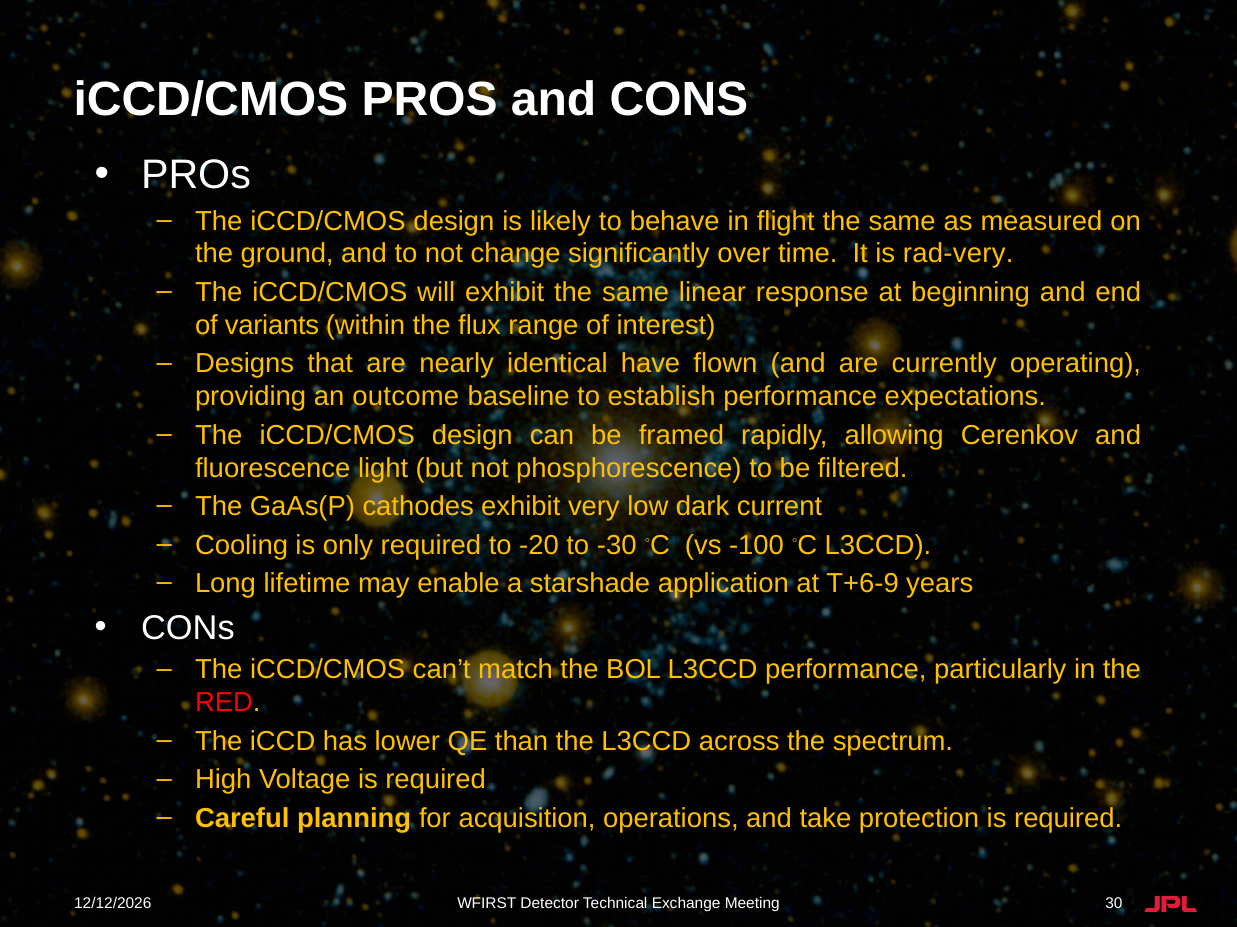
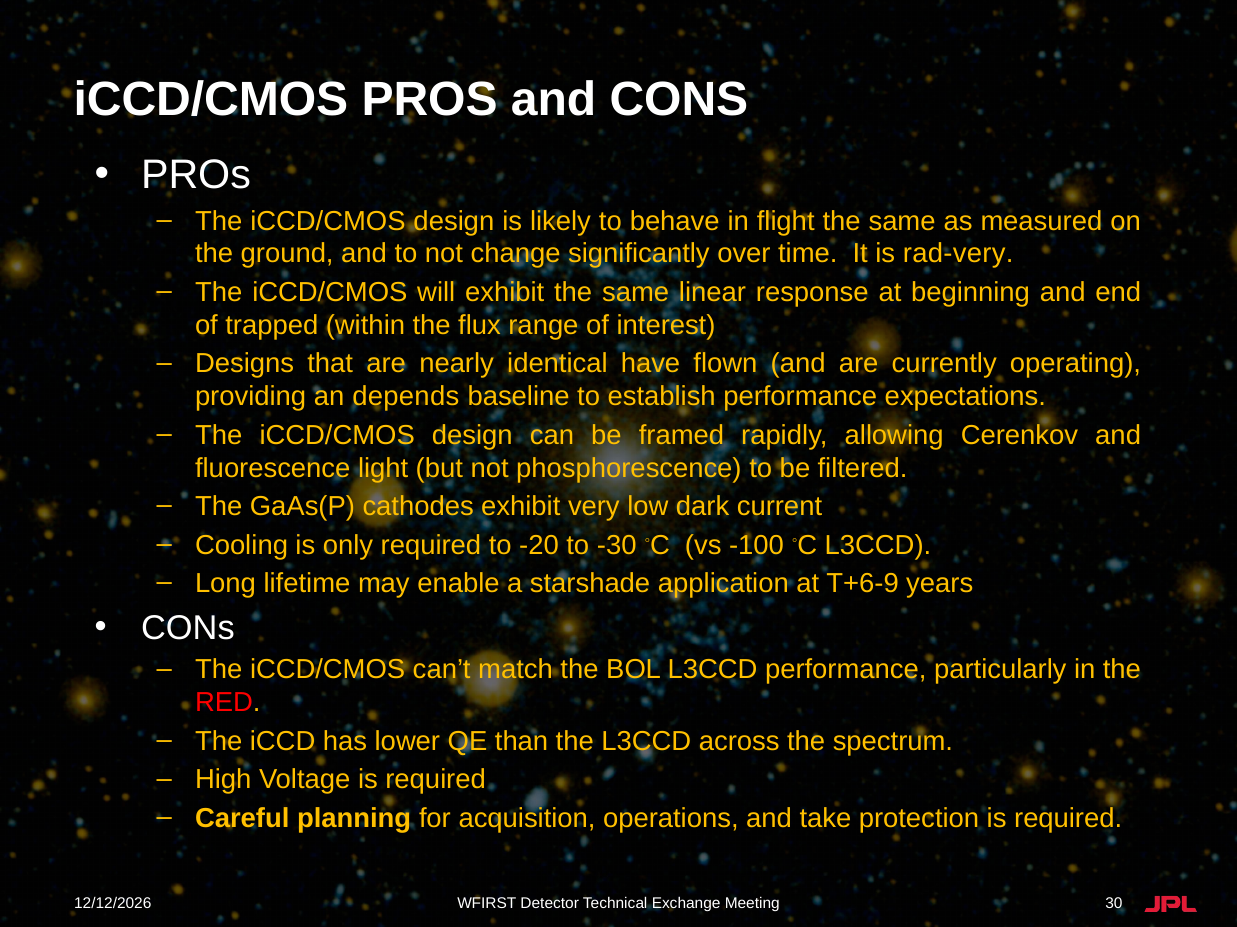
variants: variants -> trapped
outcome: outcome -> depends
